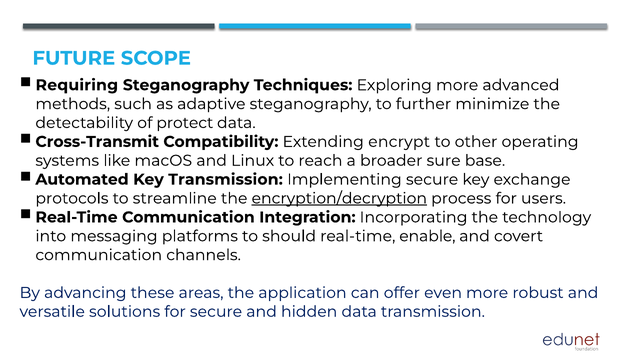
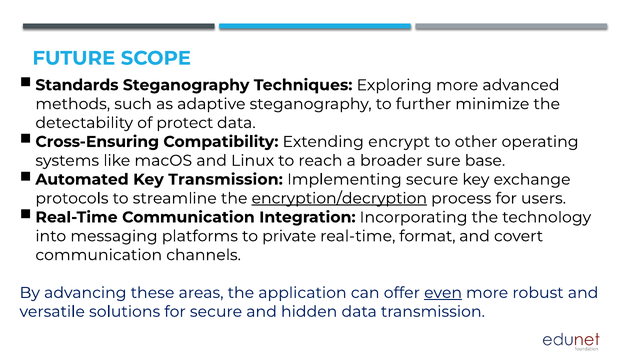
Requiring: Requiring -> Standards
Cross-Transmit: Cross-Transmit -> Cross-Ensuring
should: should -> private
enable: enable -> format
even underline: none -> present
